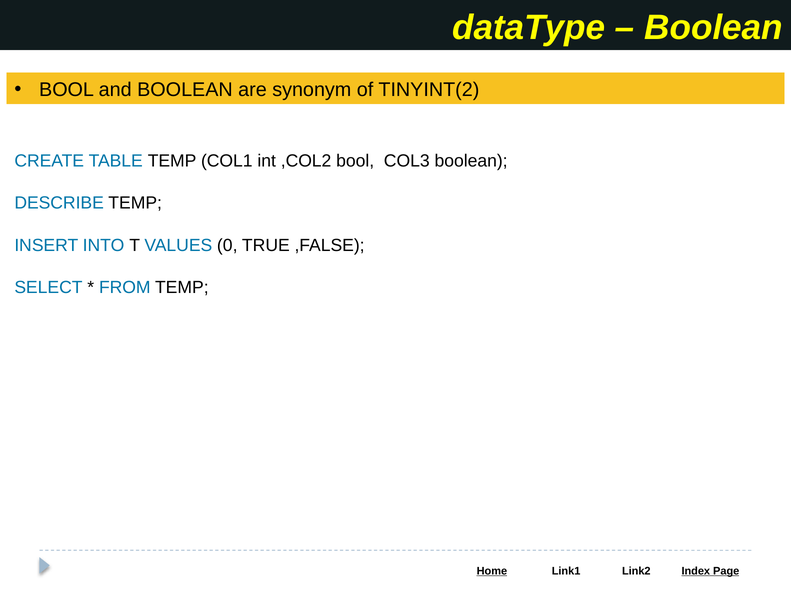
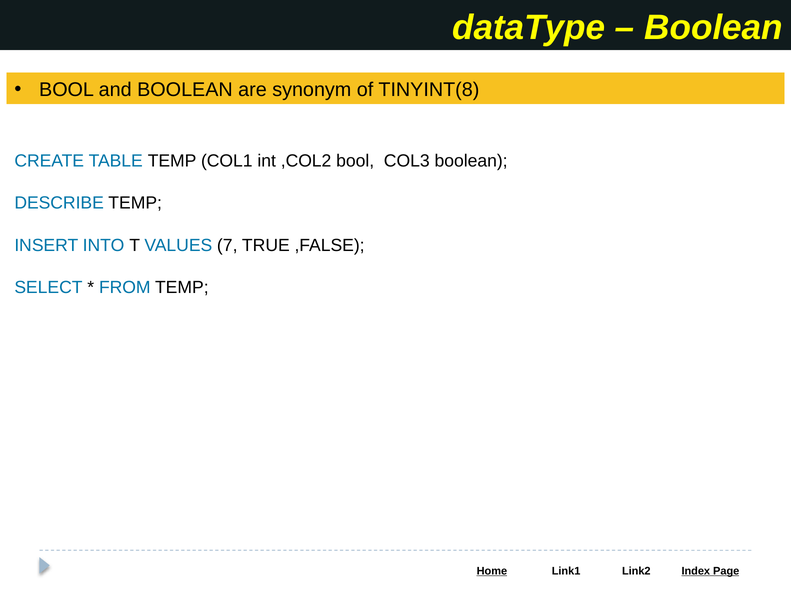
TINYINT(2: TINYINT(2 -> TINYINT(8
0: 0 -> 7
